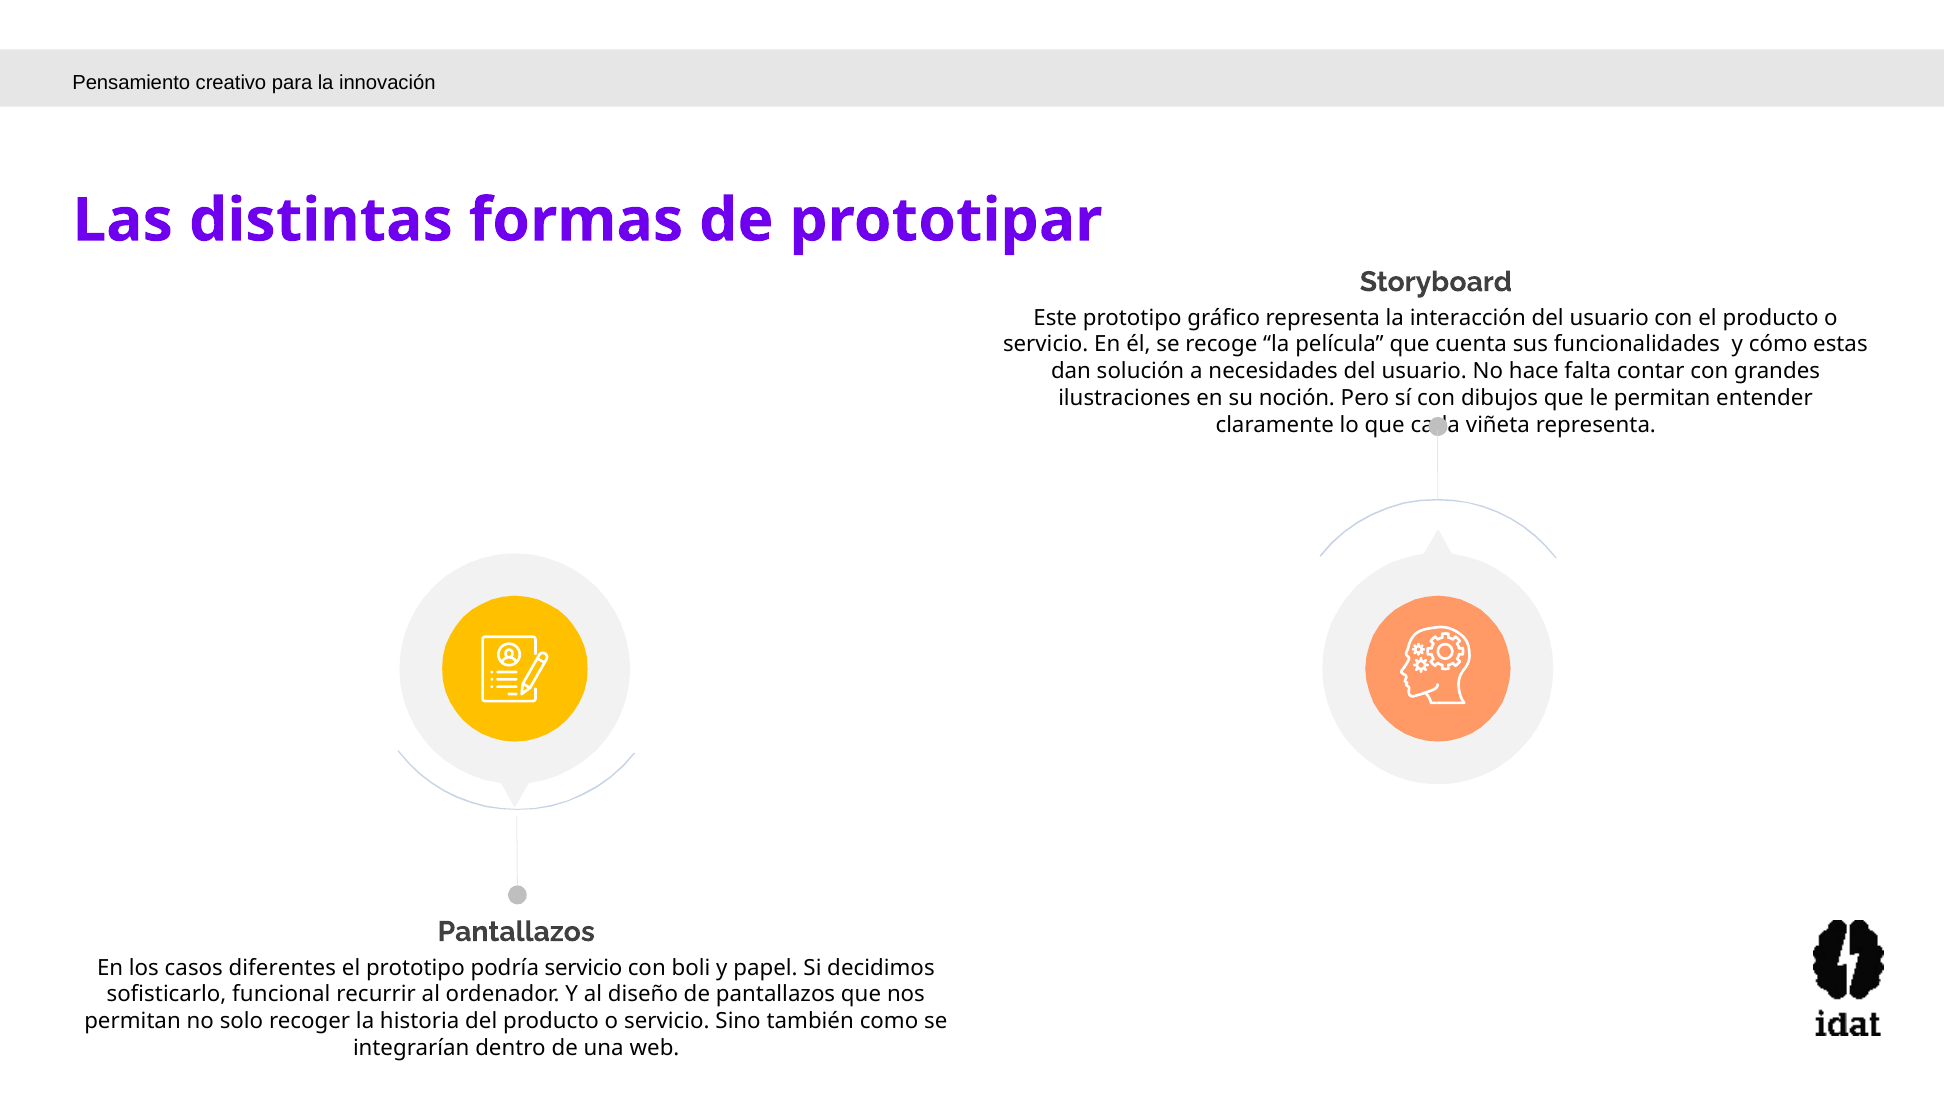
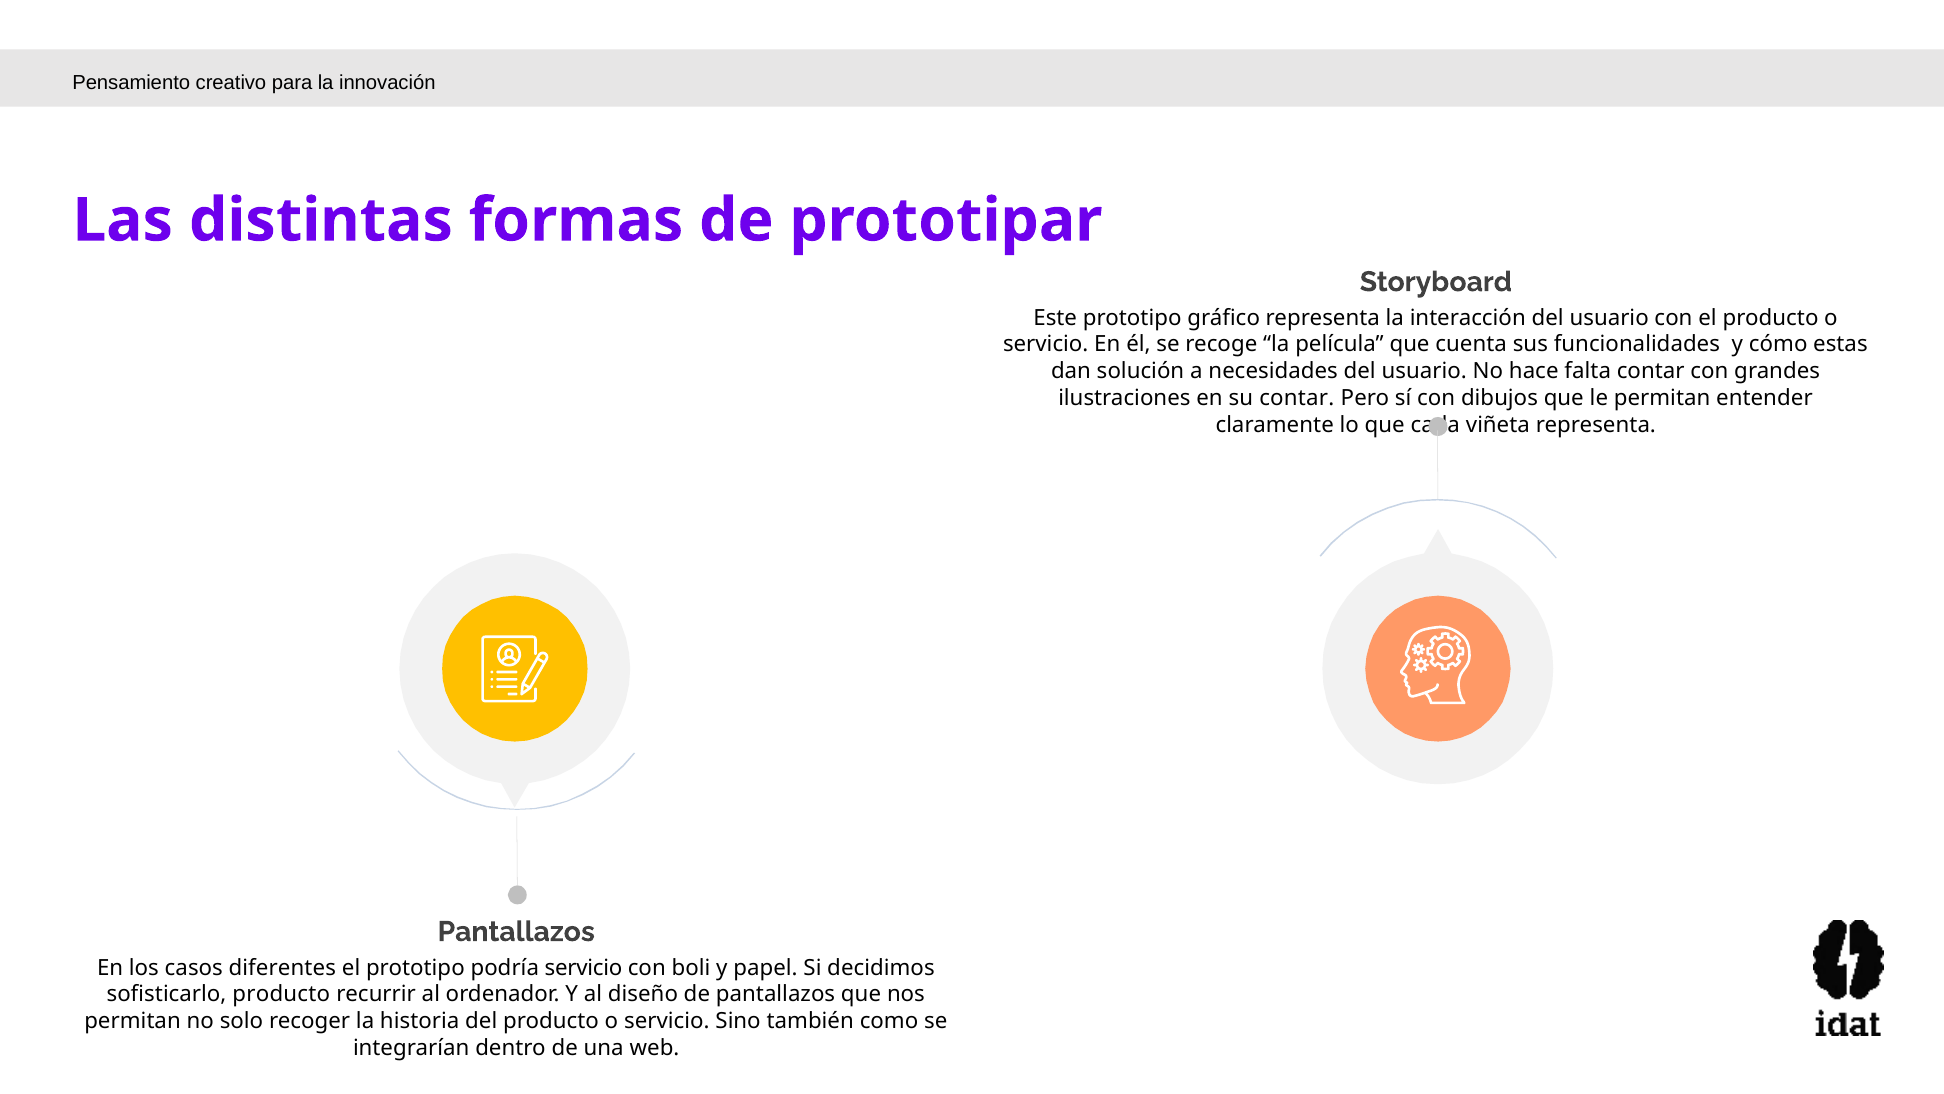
su noción: noción -> contar
sofisticarlo funcional: funcional -> producto
